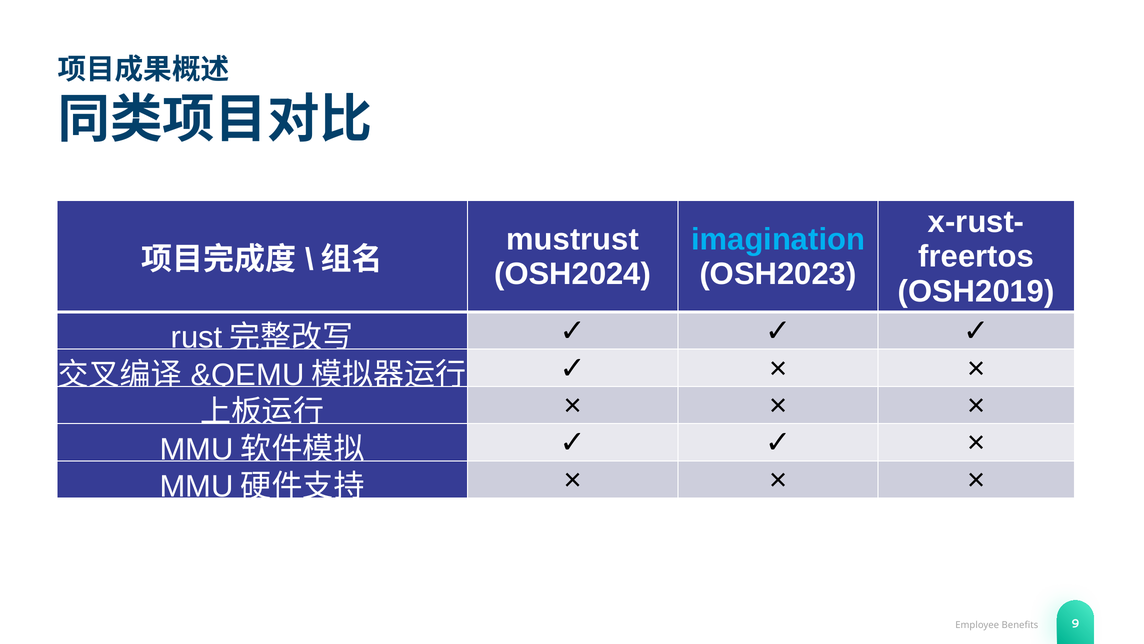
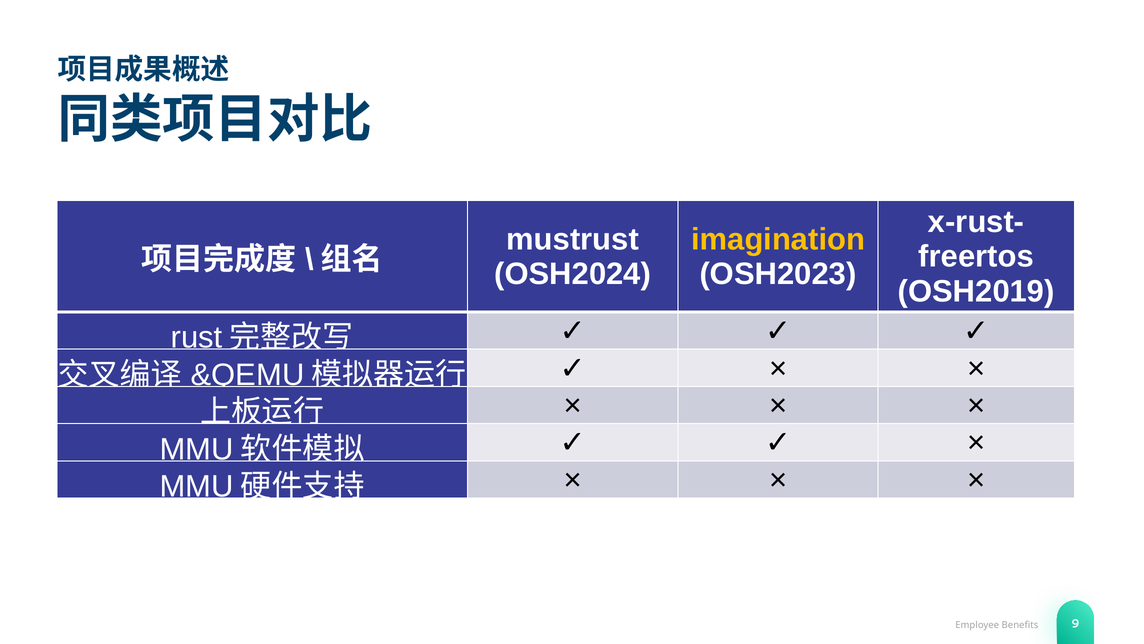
imagination colour: light blue -> yellow
